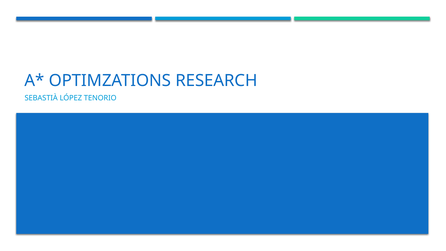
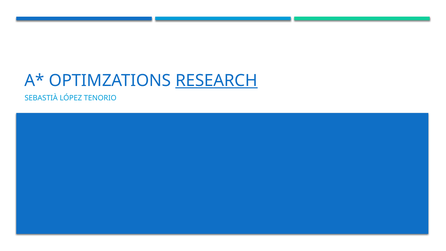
RESEARCH underline: none -> present
